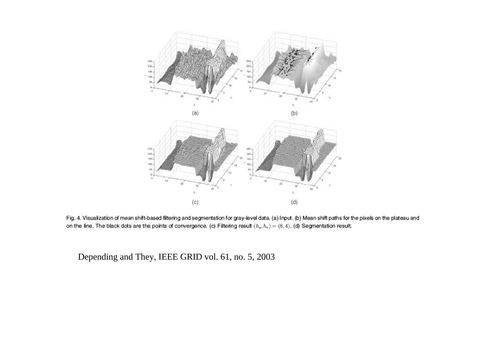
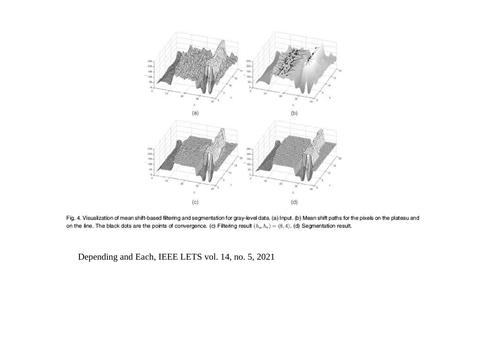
They: They -> Each
GRID: GRID -> LETS
61: 61 -> 14
2003: 2003 -> 2021
